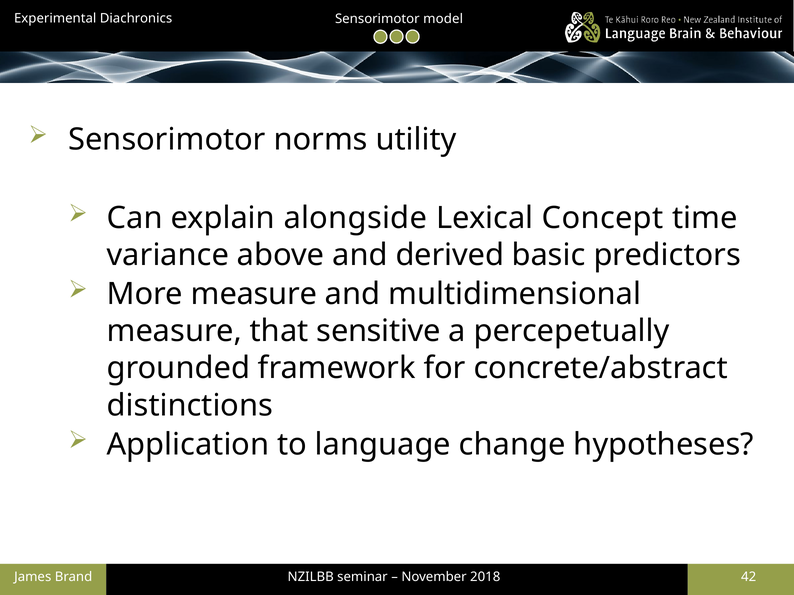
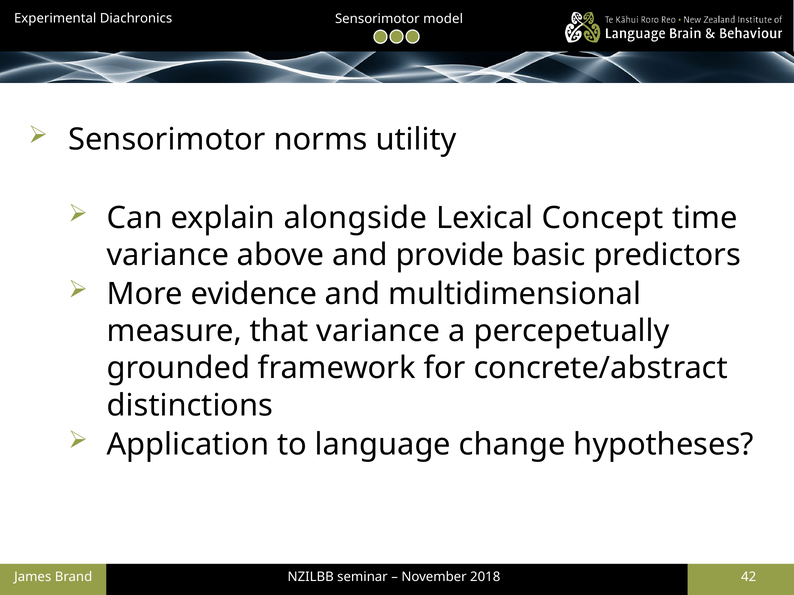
derived: derived -> provide
More measure: measure -> evidence
that sensitive: sensitive -> variance
